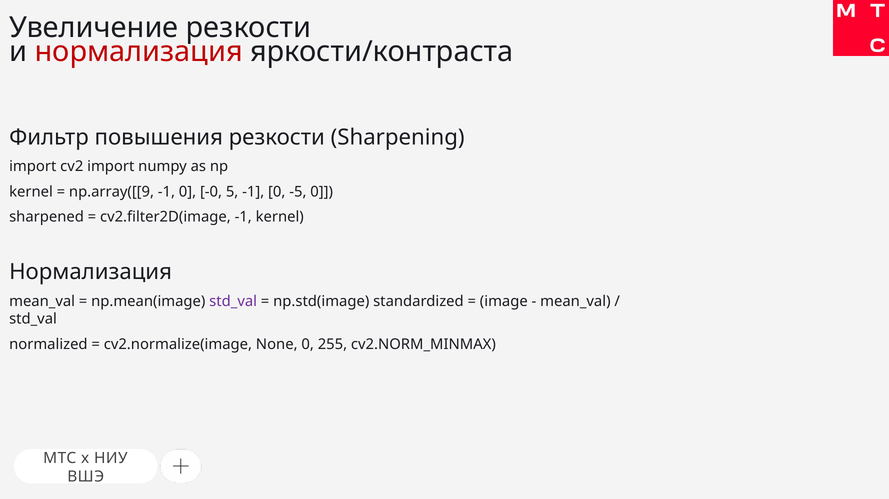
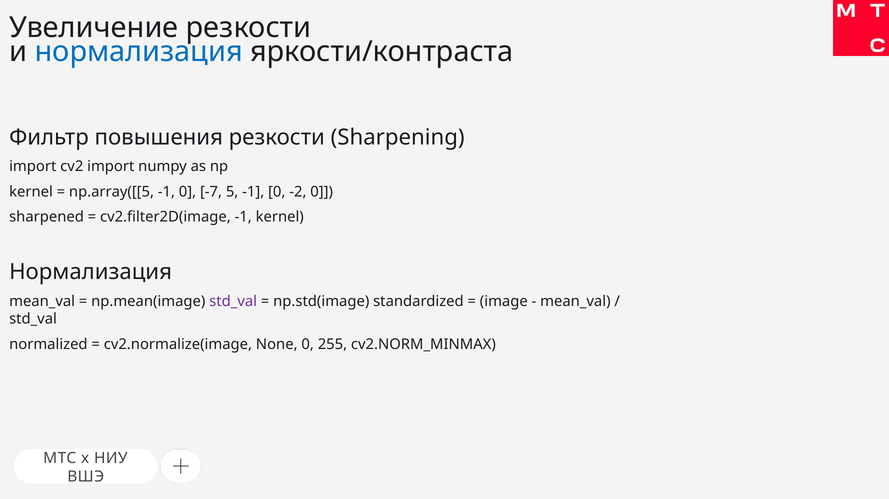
нормализация at (139, 52) colour: red -> blue
np.array([[9: np.array([[9 -> np.array([[5
-0: -0 -> -7
-5: -5 -> -2
